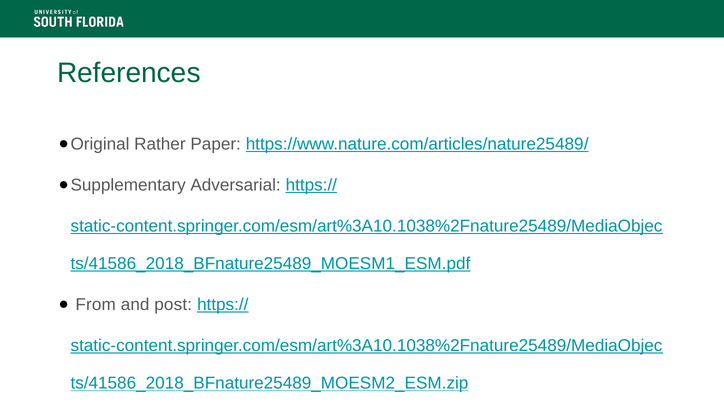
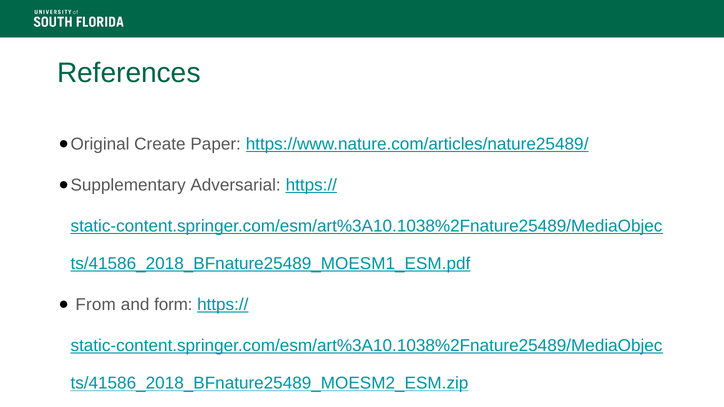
Rather: Rather -> Create
post: post -> form
